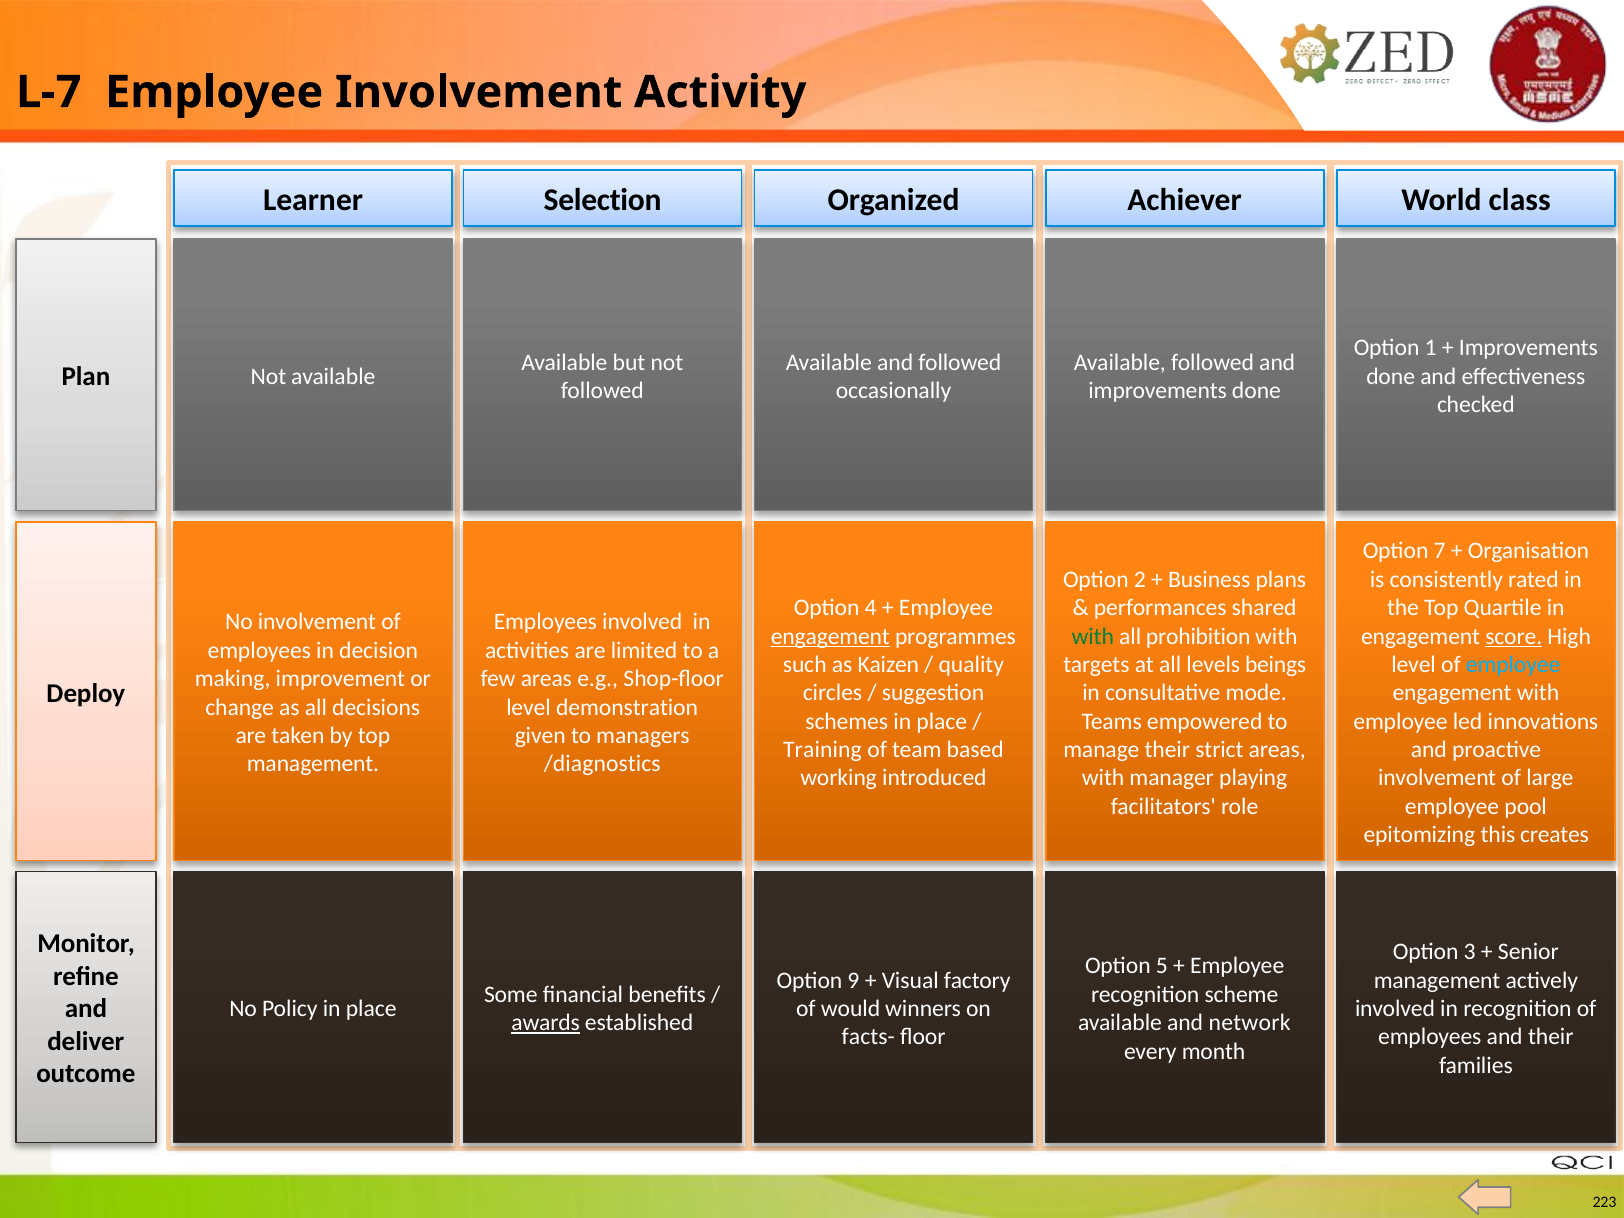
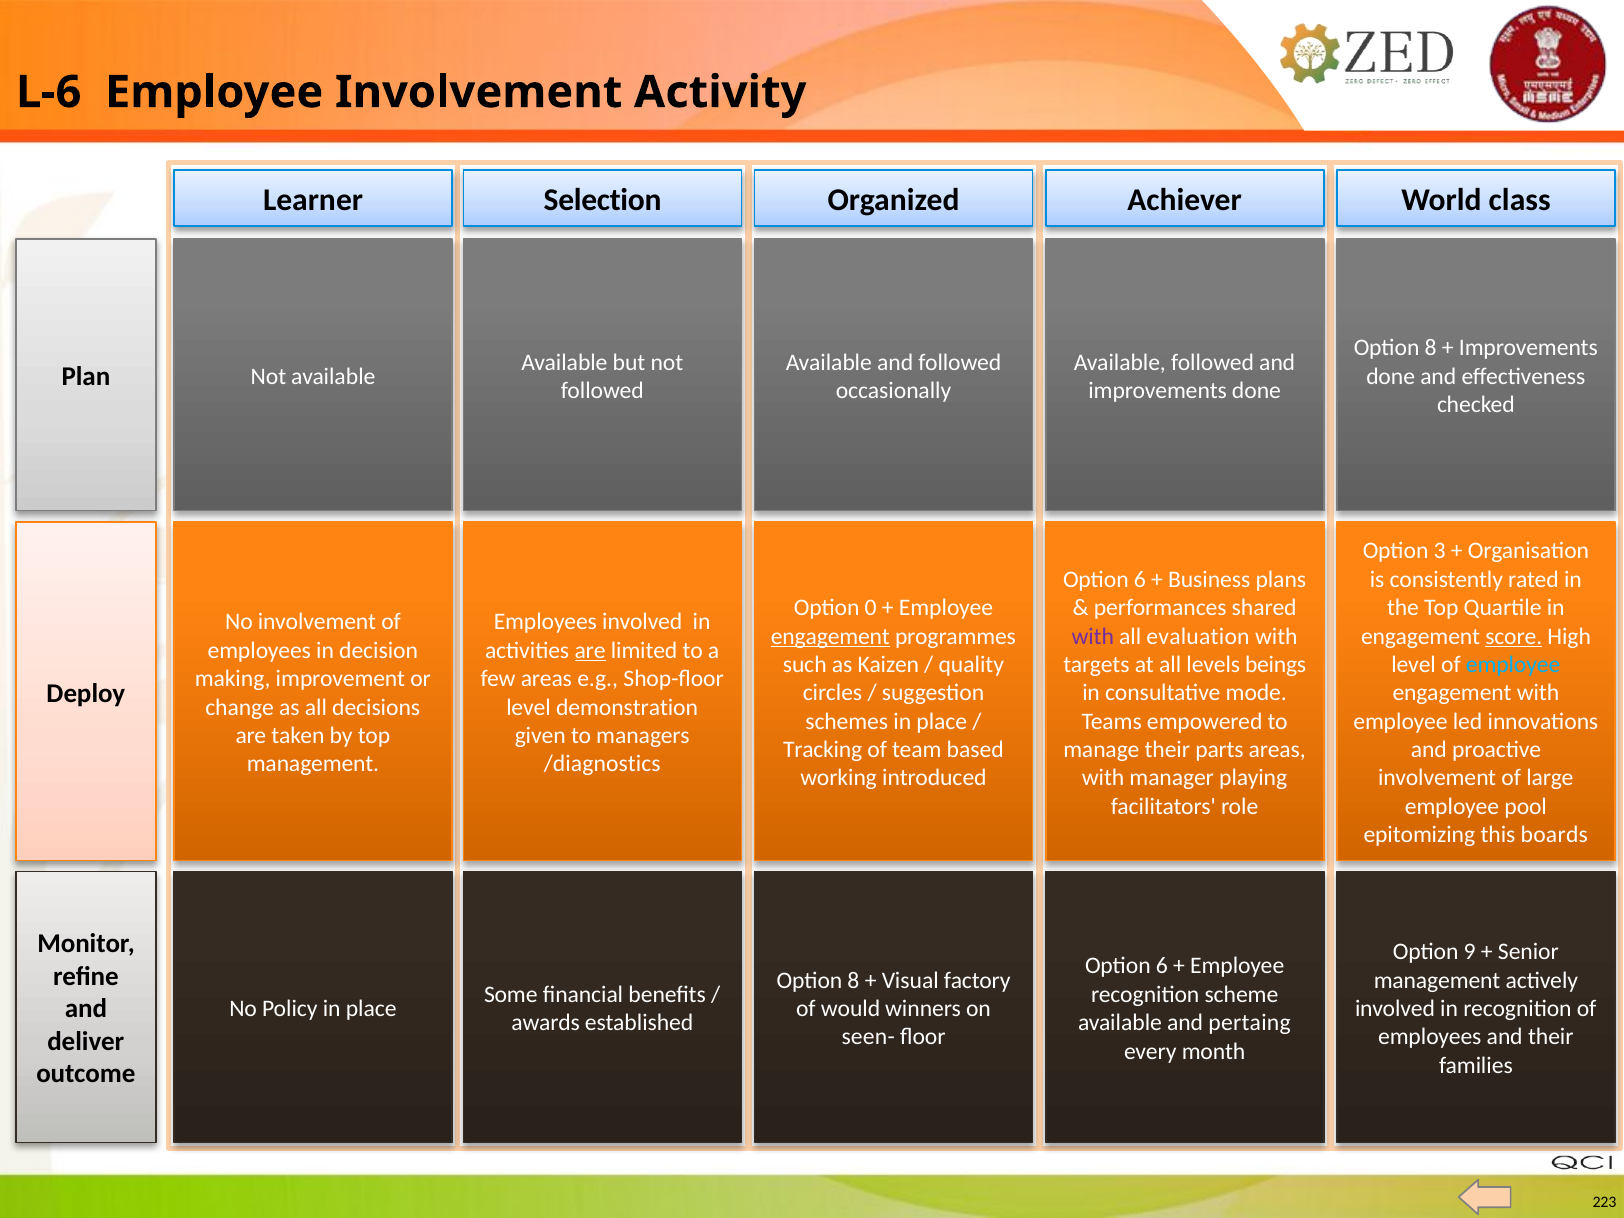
L-7: L-7 -> L-6
1 at (1431, 348): 1 -> 8
7: 7 -> 3
2 at (1140, 579): 2 -> 6
4: 4 -> 0
with at (1093, 636) colour: green -> purple
prohibition: prohibition -> evaluation
are at (590, 650) underline: none -> present
Training: Training -> Tracking
strict: strict -> parts
creates: creates -> boards
3: 3 -> 9
5 at (1162, 966): 5 -> 6
9 at (853, 980): 9 -> 8
awards underline: present -> none
network: network -> pertaing
facts-: facts- -> seen-
